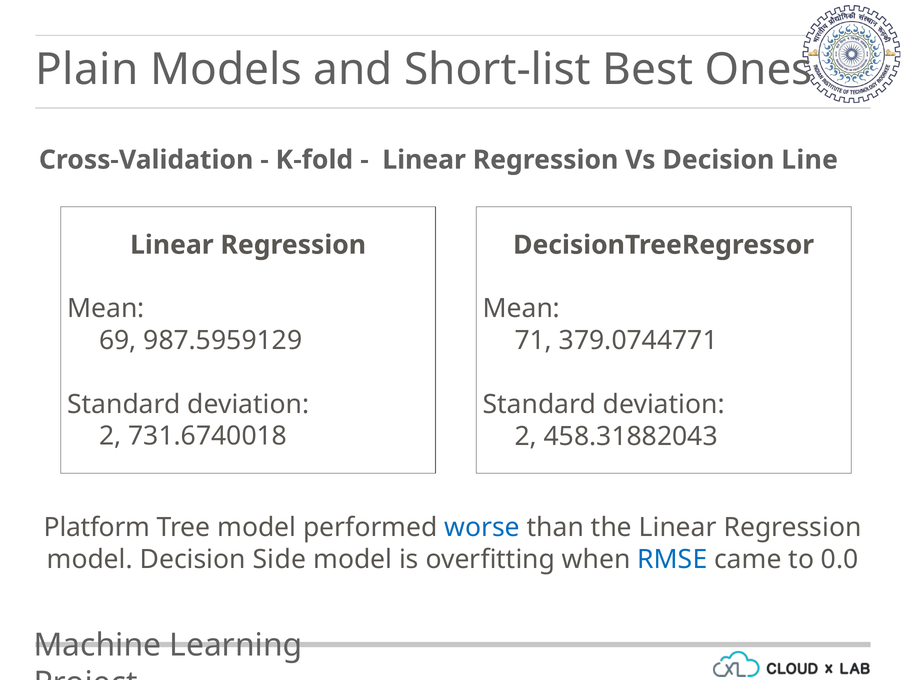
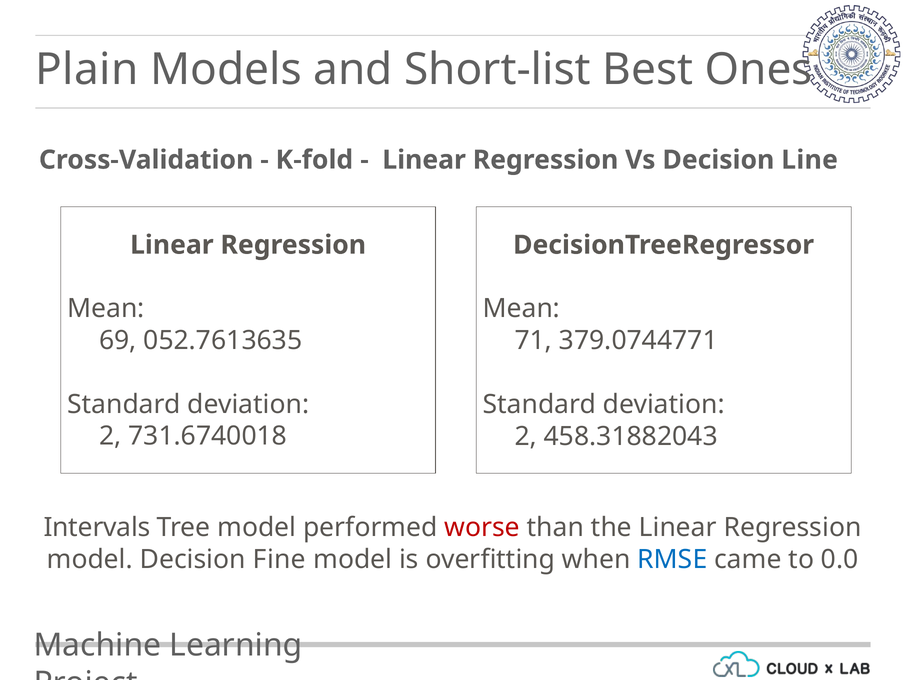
987.5959129: 987.5959129 -> 052.7613635
Platform: Platform -> Intervals
worse colour: blue -> red
Side: Side -> Fine
